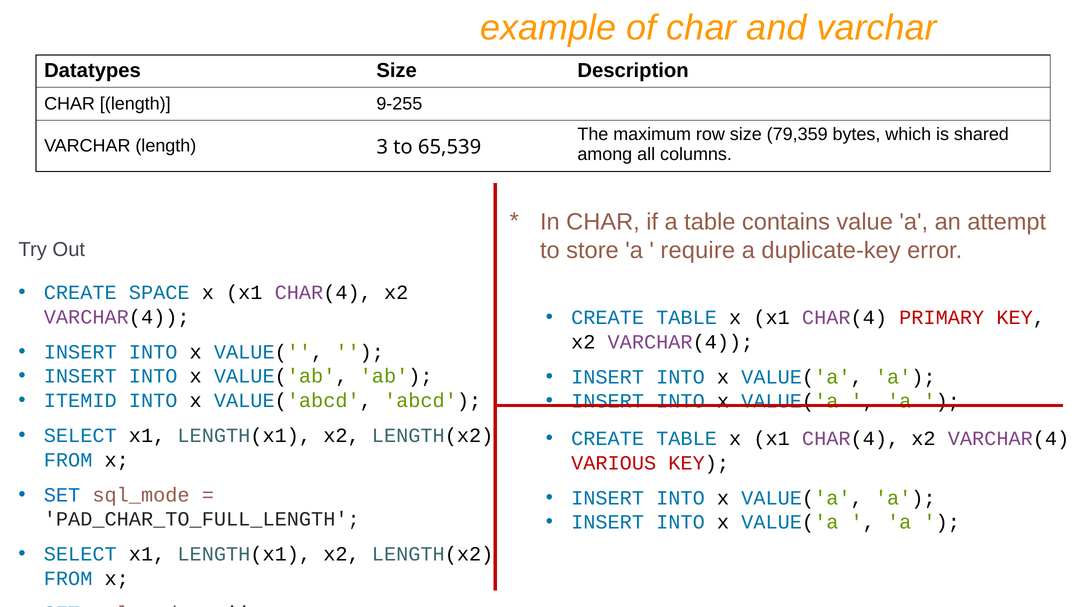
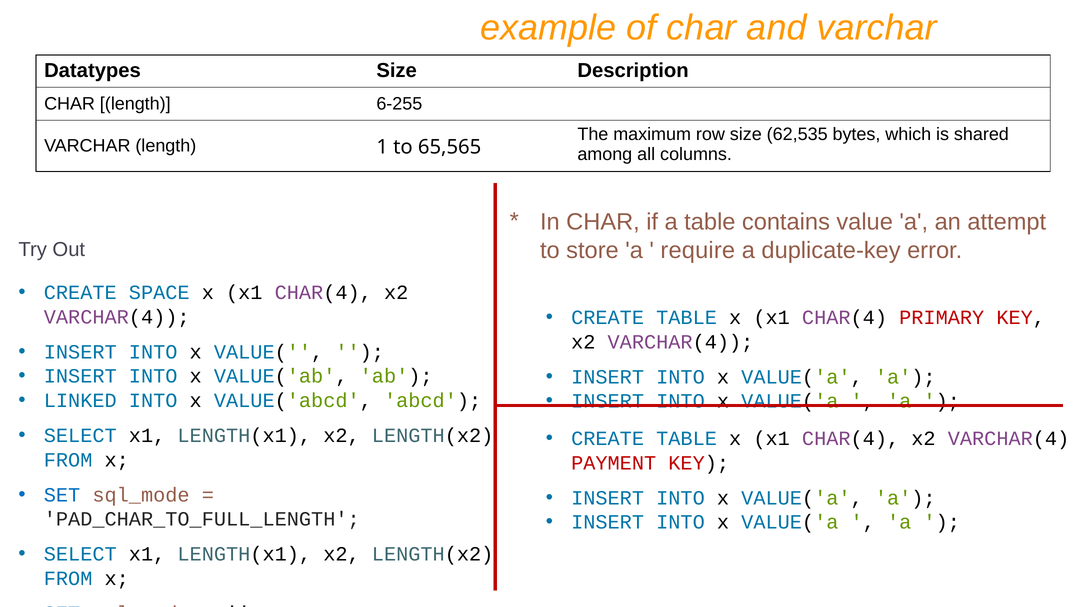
9-255: 9-255 -> 6-255
79,359: 79,359 -> 62,535
3: 3 -> 1
65,539: 65,539 -> 65,565
ITEMID: ITEMID -> LINKED
VARIOUS: VARIOUS -> PAYMENT
